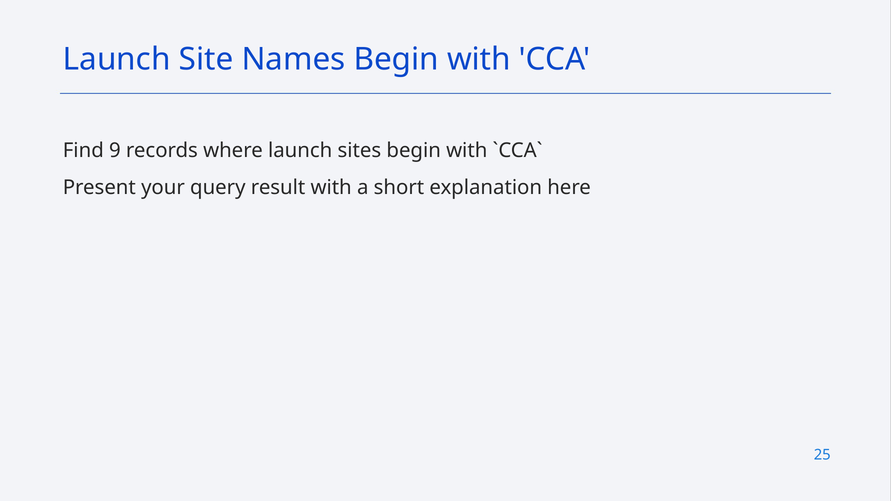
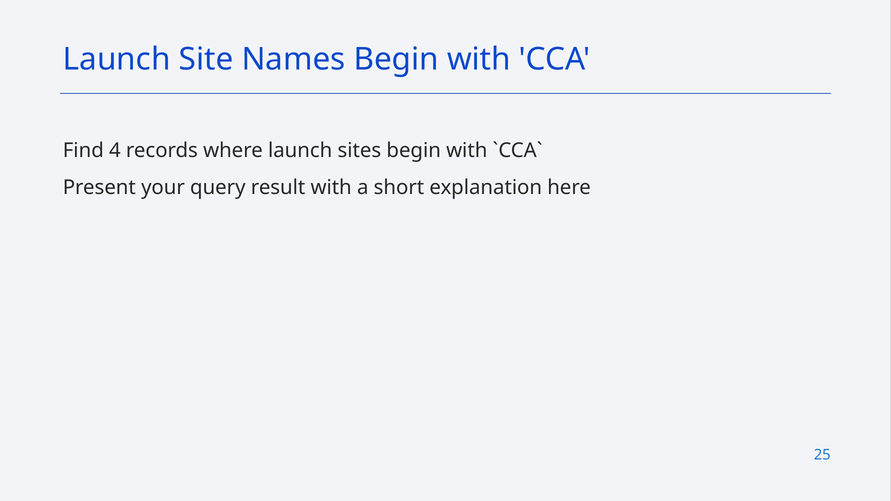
9: 9 -> 4
